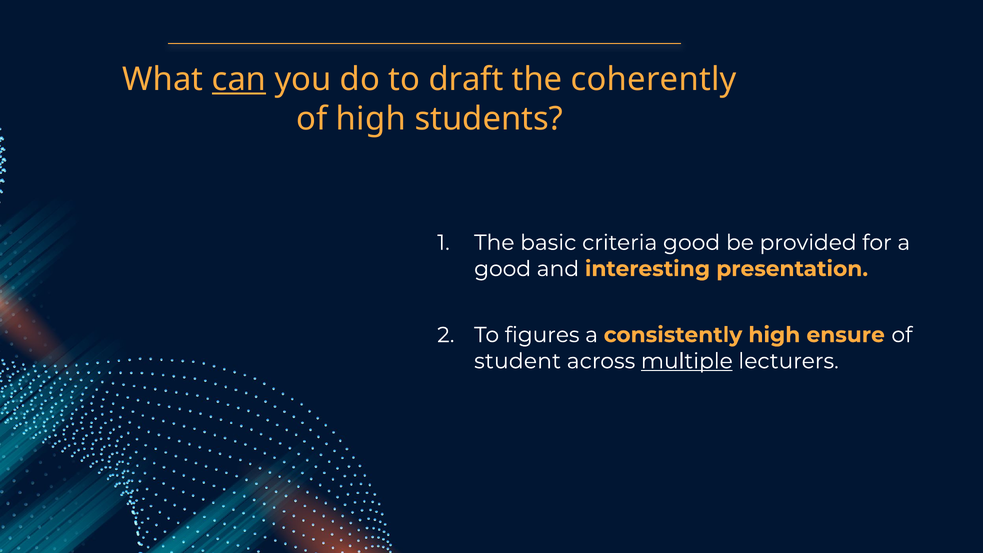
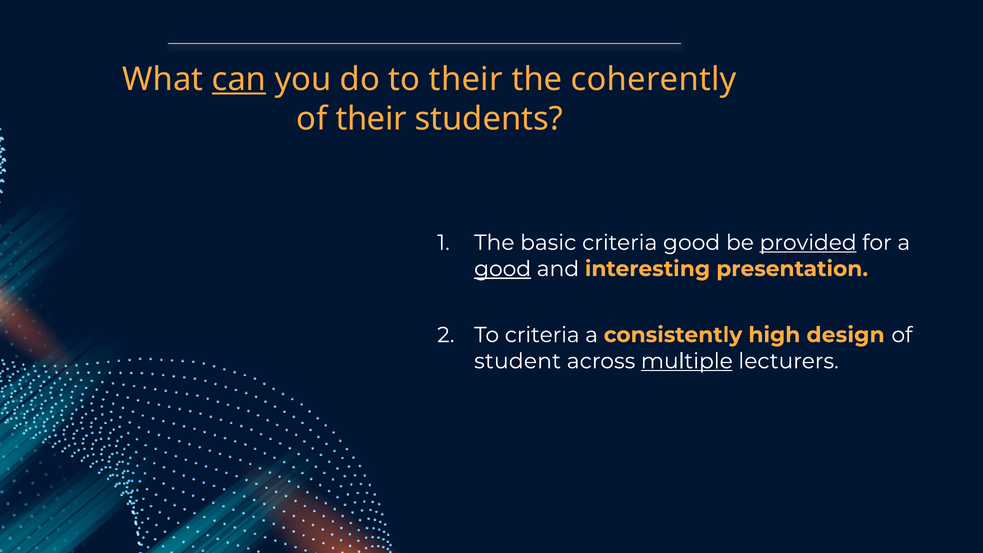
to draft: draft -> their
of high: high -> their
provided underline: none -> present
good at (503, 269) underline: none -> present
To figures: figures -> criteria
ensure: ensure -> design
